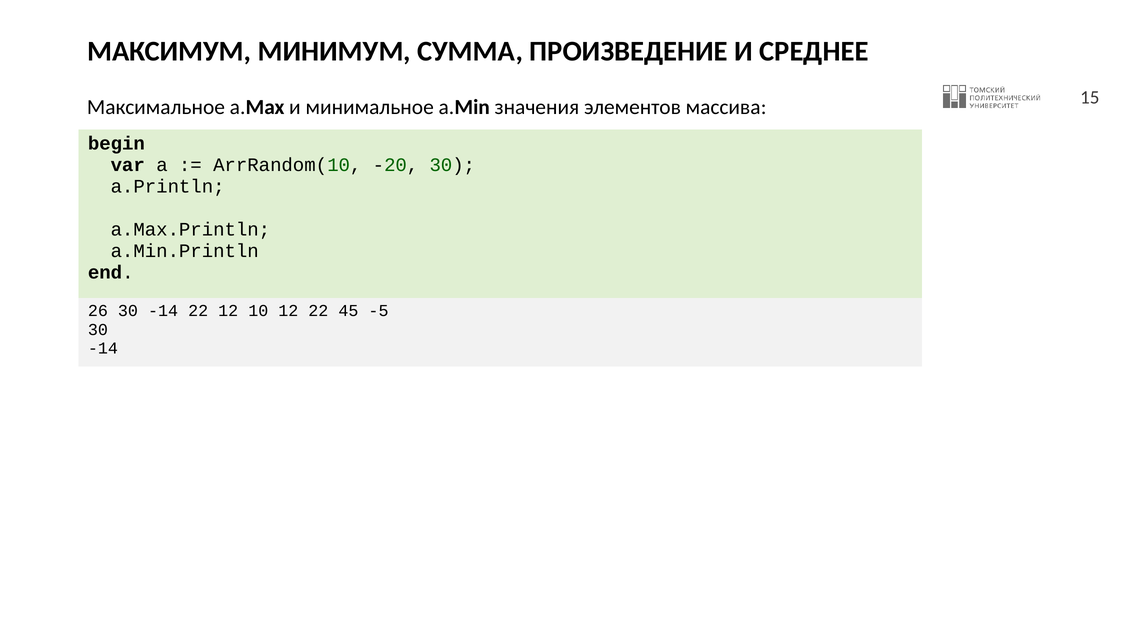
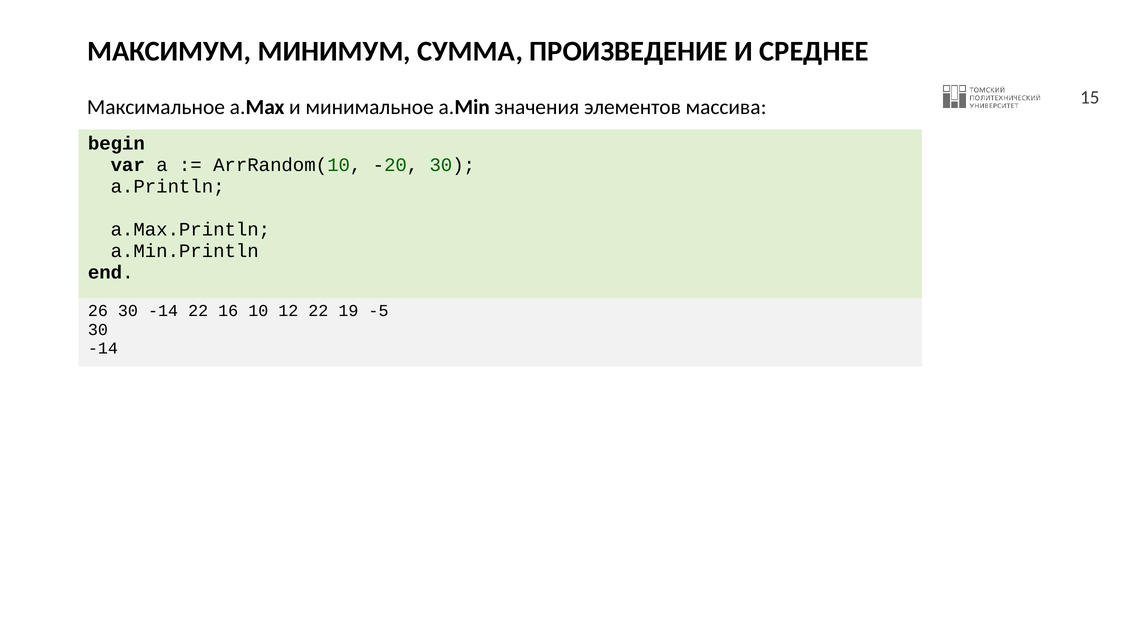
22 12: 12 -> 16
45: 45 -> 19
